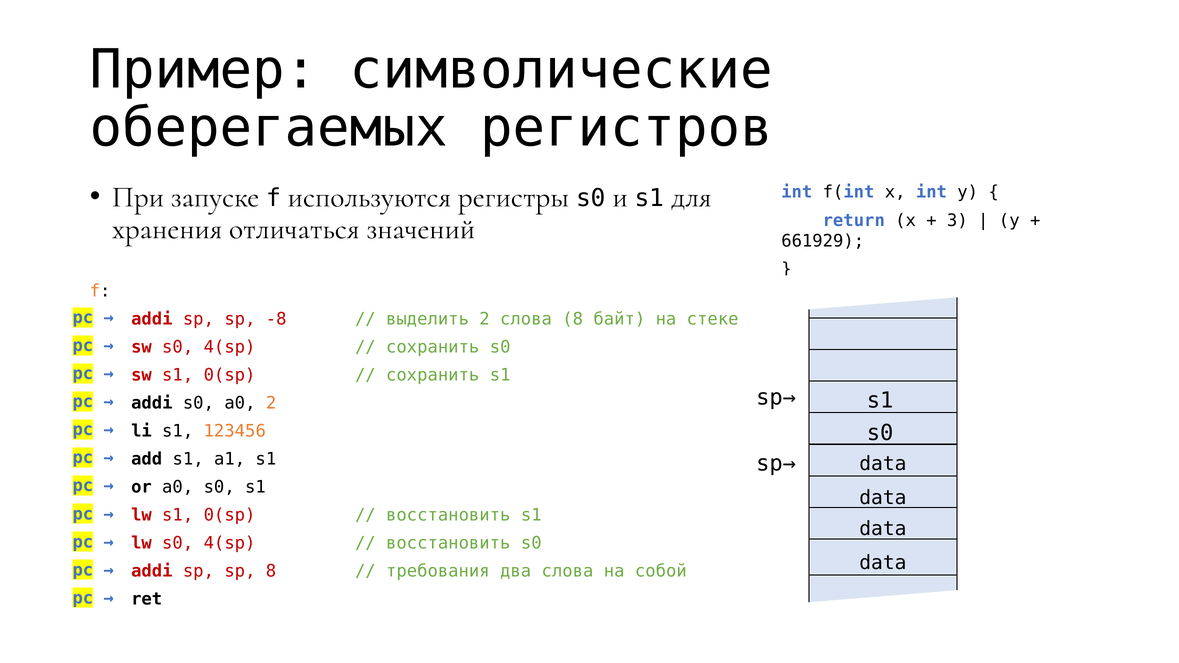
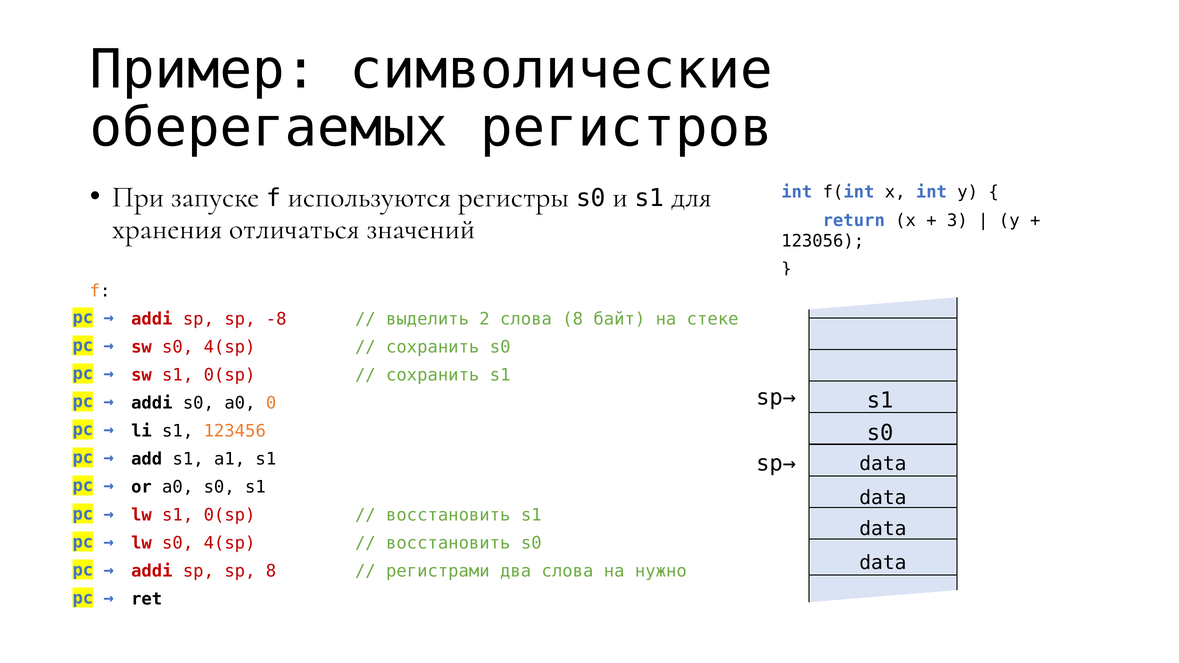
661929: 661929 -> 123056
a0 2: 2 -> 0
требования: требования -> регистрами
собой: собой -> нужно
